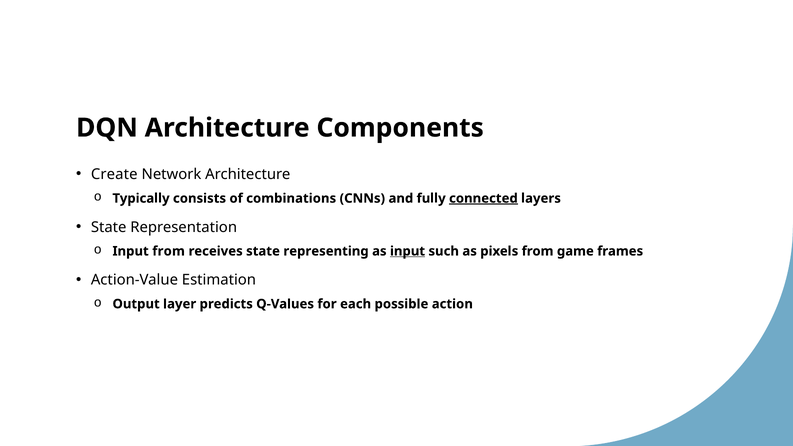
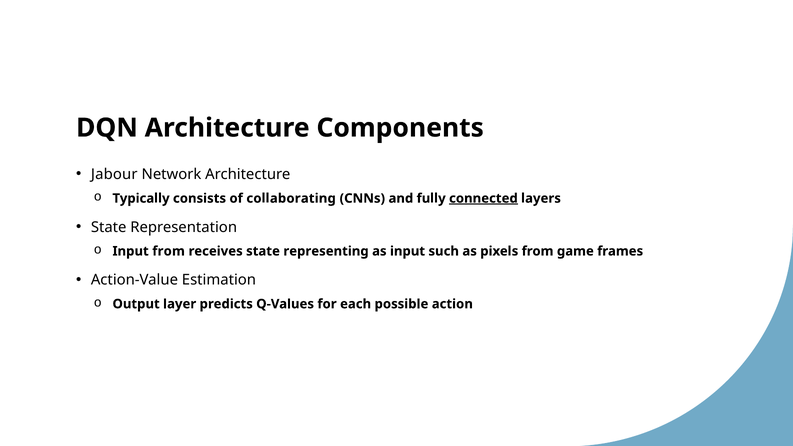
Create: Create -> Jabour
combinations: combinations -> collaborating
input at (408, 251) underline: present -> none
